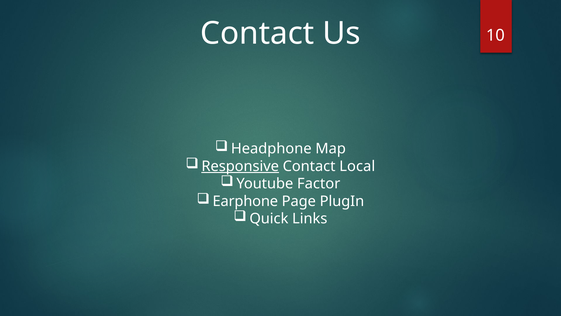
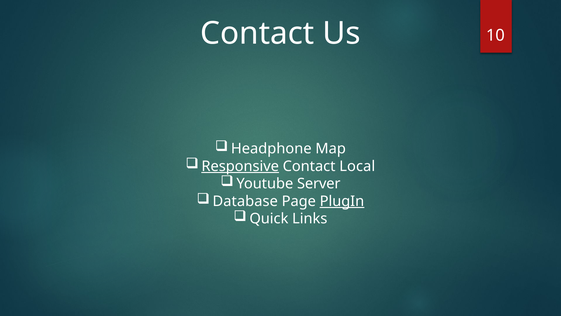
Factor: Factor -> Server
Earphone: Earphone -> Database
PlugIn underline: none -> present
